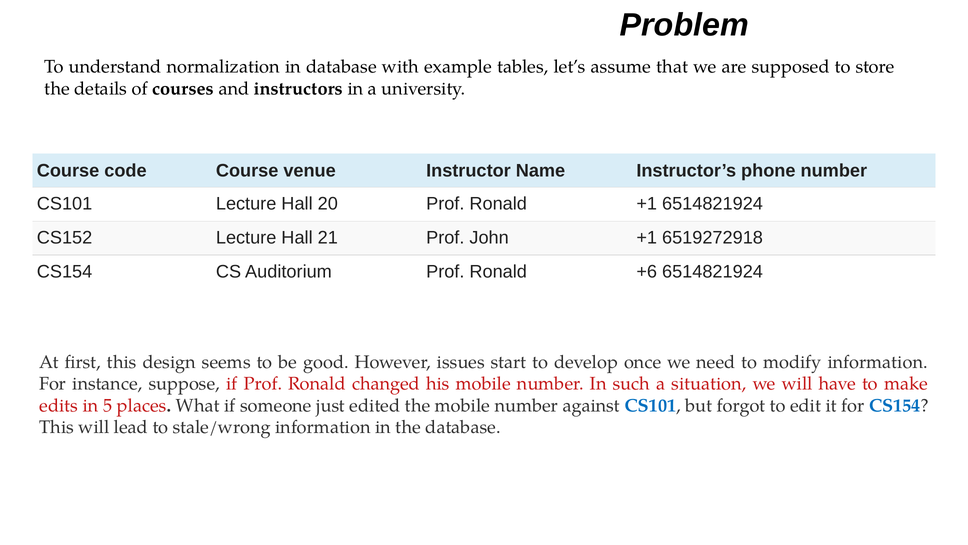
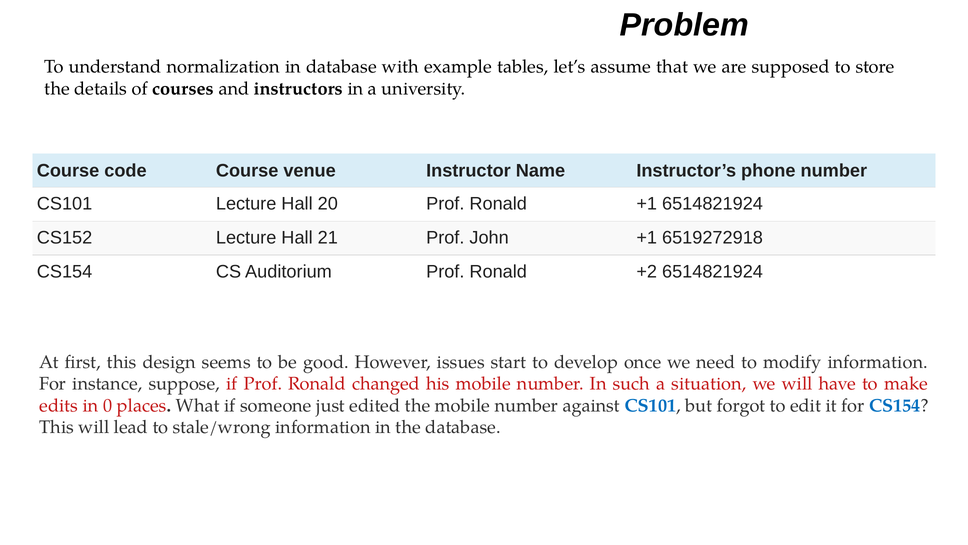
+6: +6 -> +2
5: 5 -> 0
